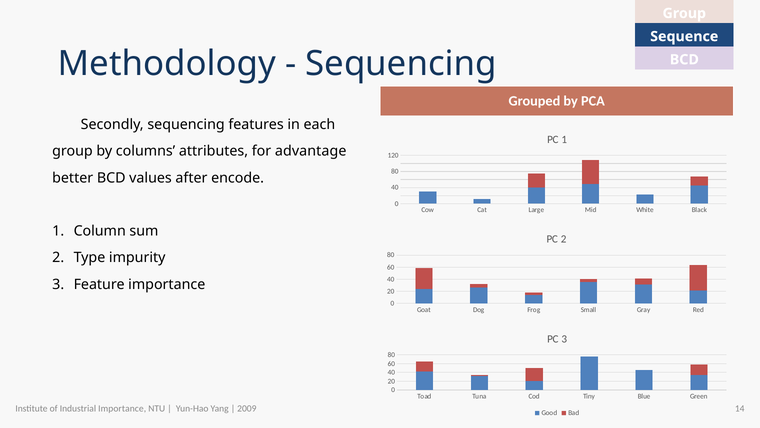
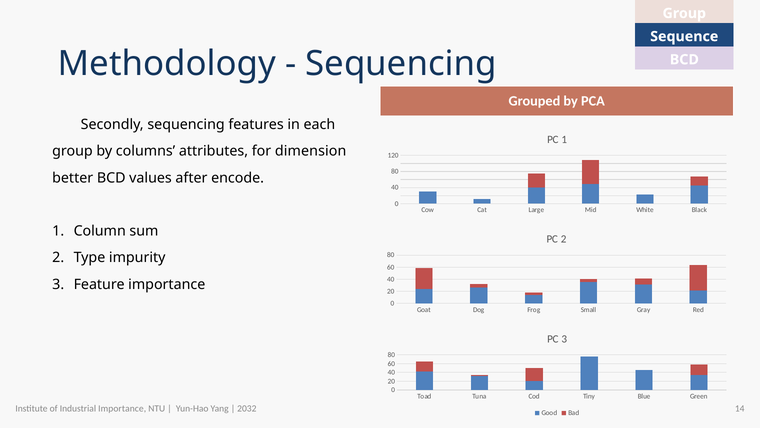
advantage: advantage -> dimension
2009: 2009 -> 2032
